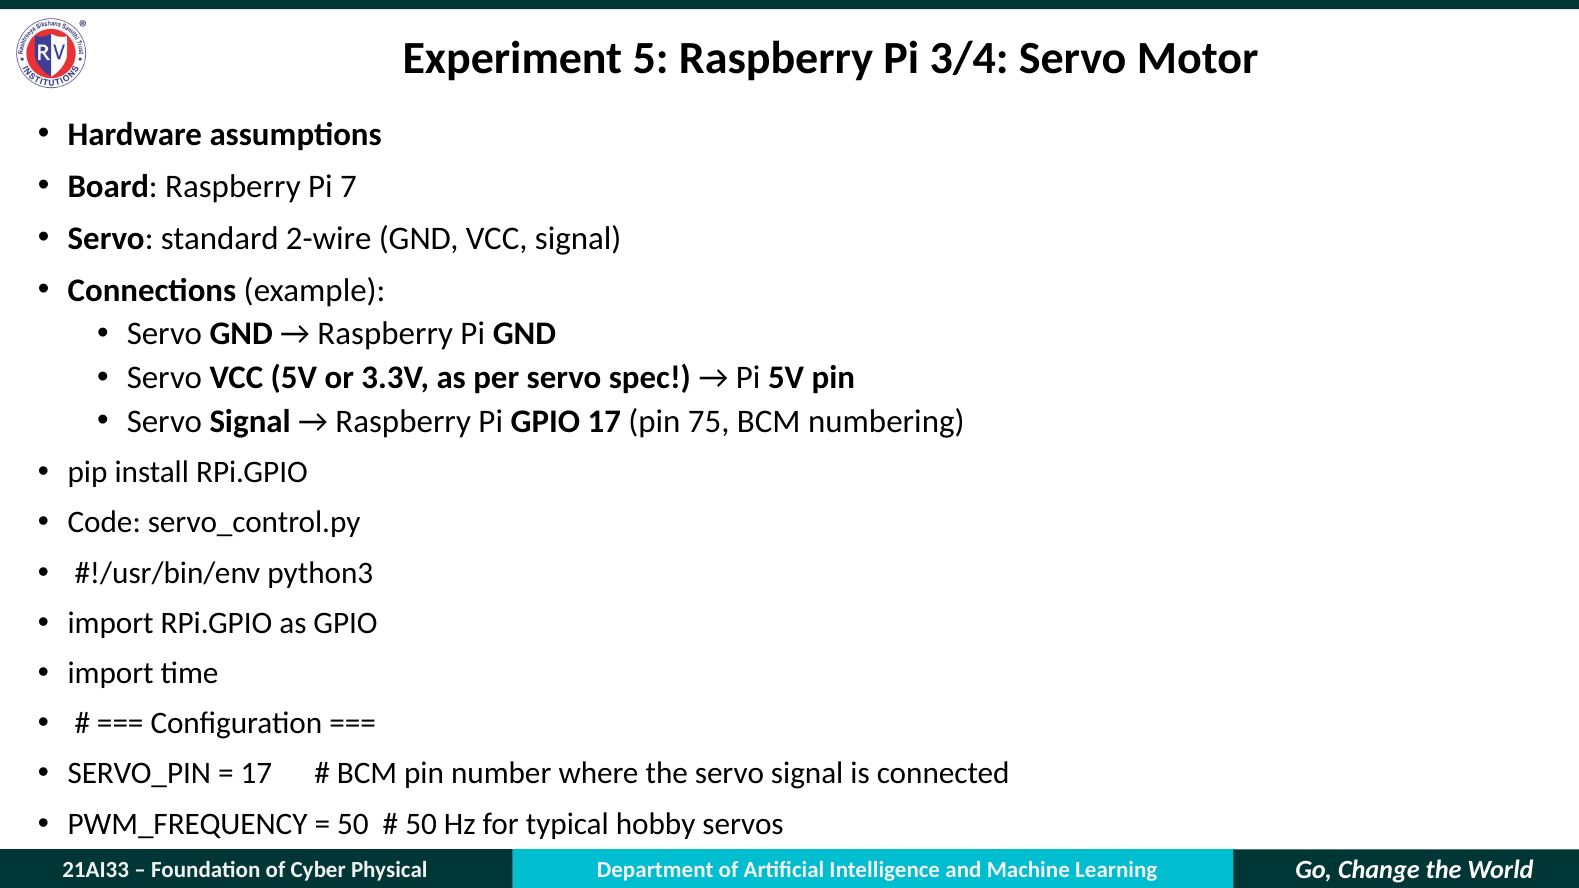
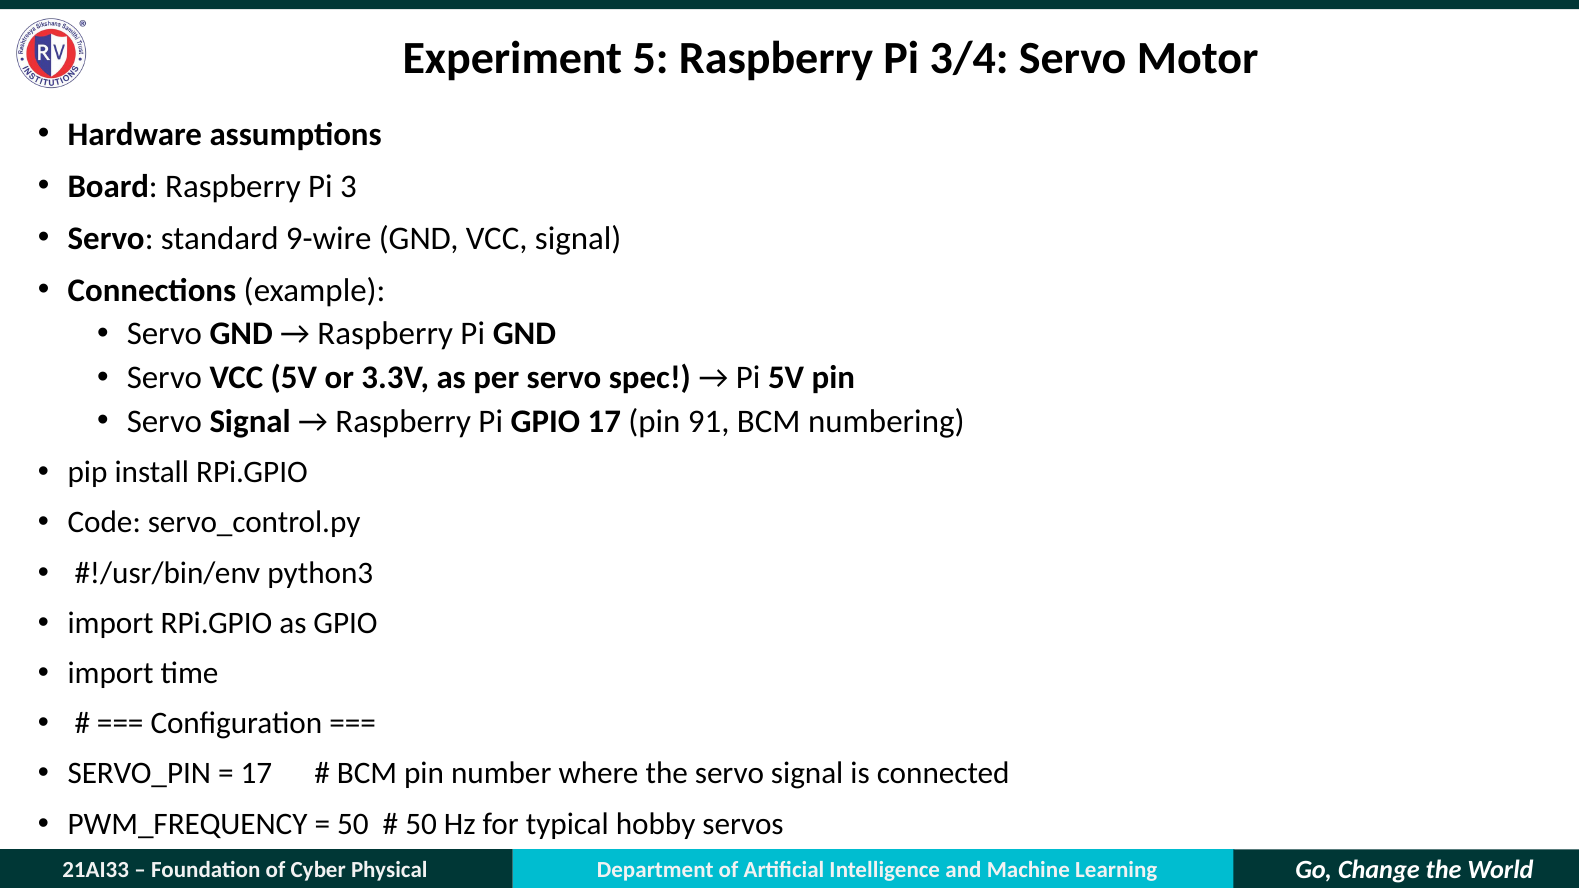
7: 7 -> 3
2-wire: 2-wire -> 9-wire
75: 75 -> 91
